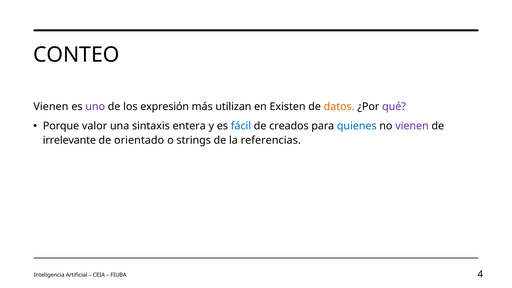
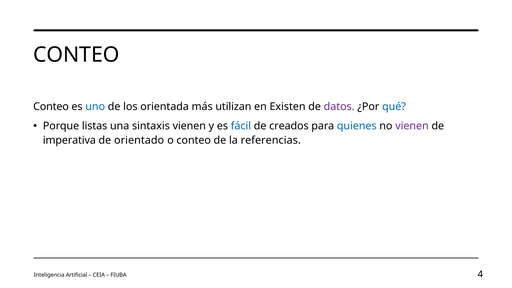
Vienen at (51, 107): Vienen -> Conteo
uno colour: purple -> blue
expresión: expresión -> orientada
datos colour: orange -> purple
qué colour: purple -> blue
valor: valor -> listas
sintaxis entera: entera -> vienen
irrelevante: irrelevante -> imperativa
o strings: strings -> conteo
